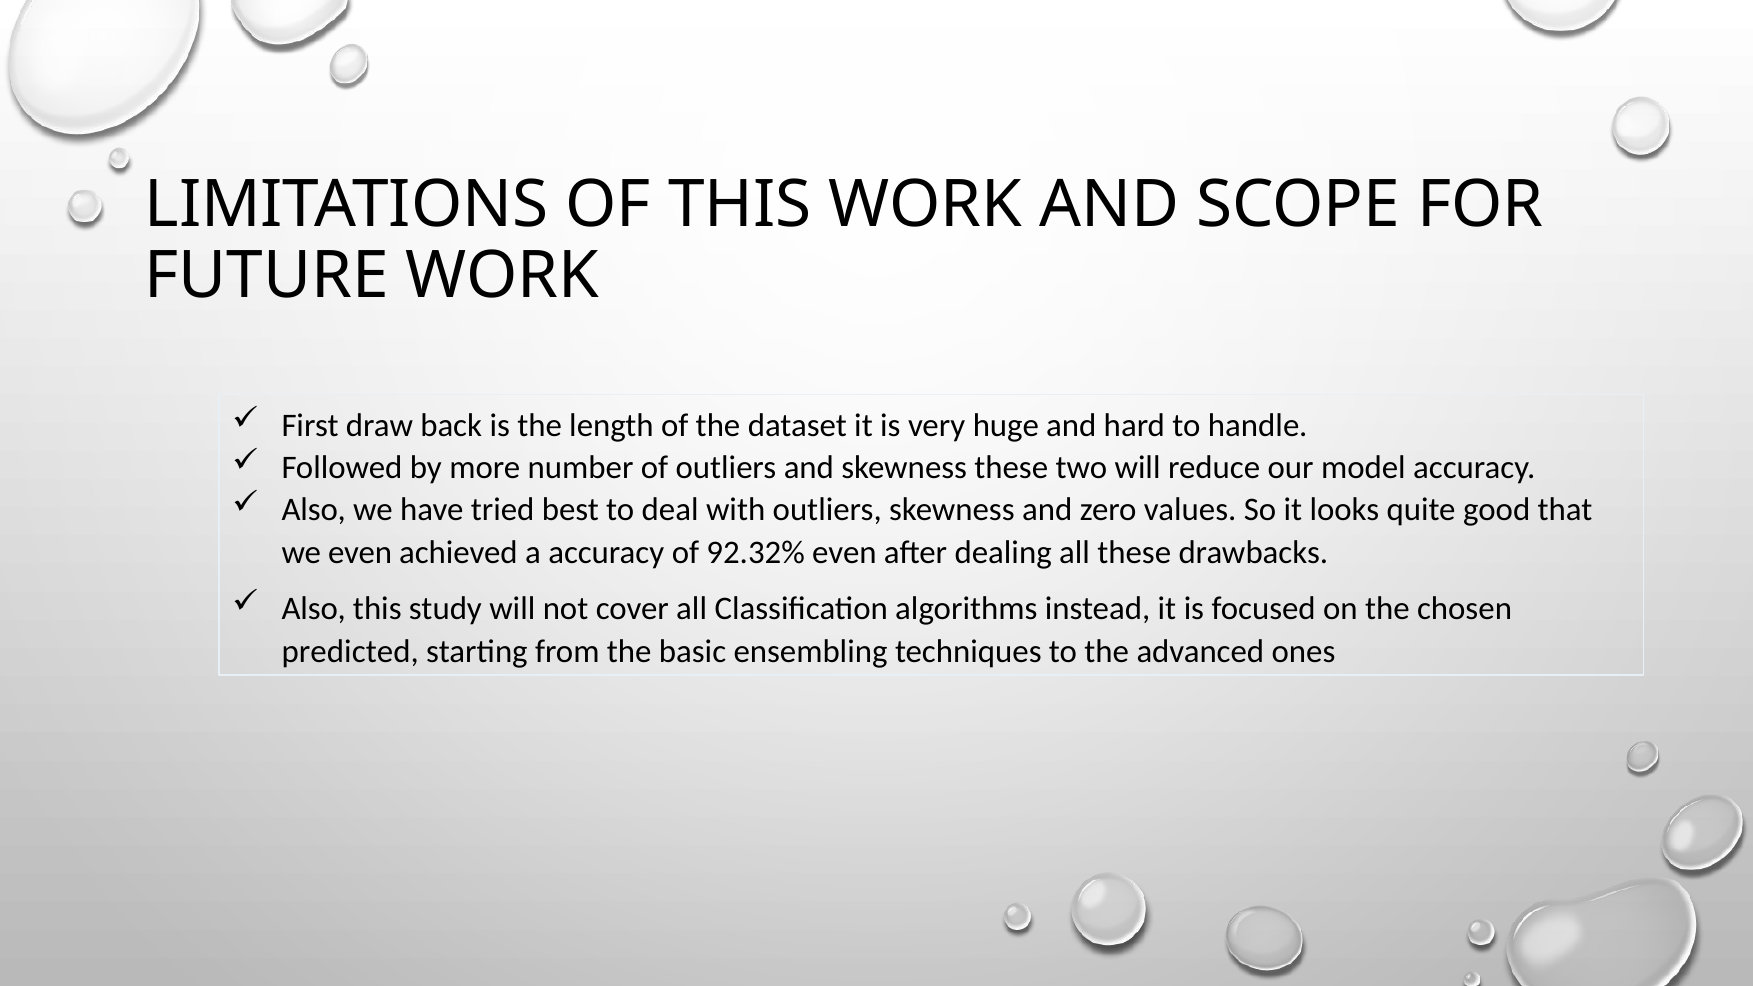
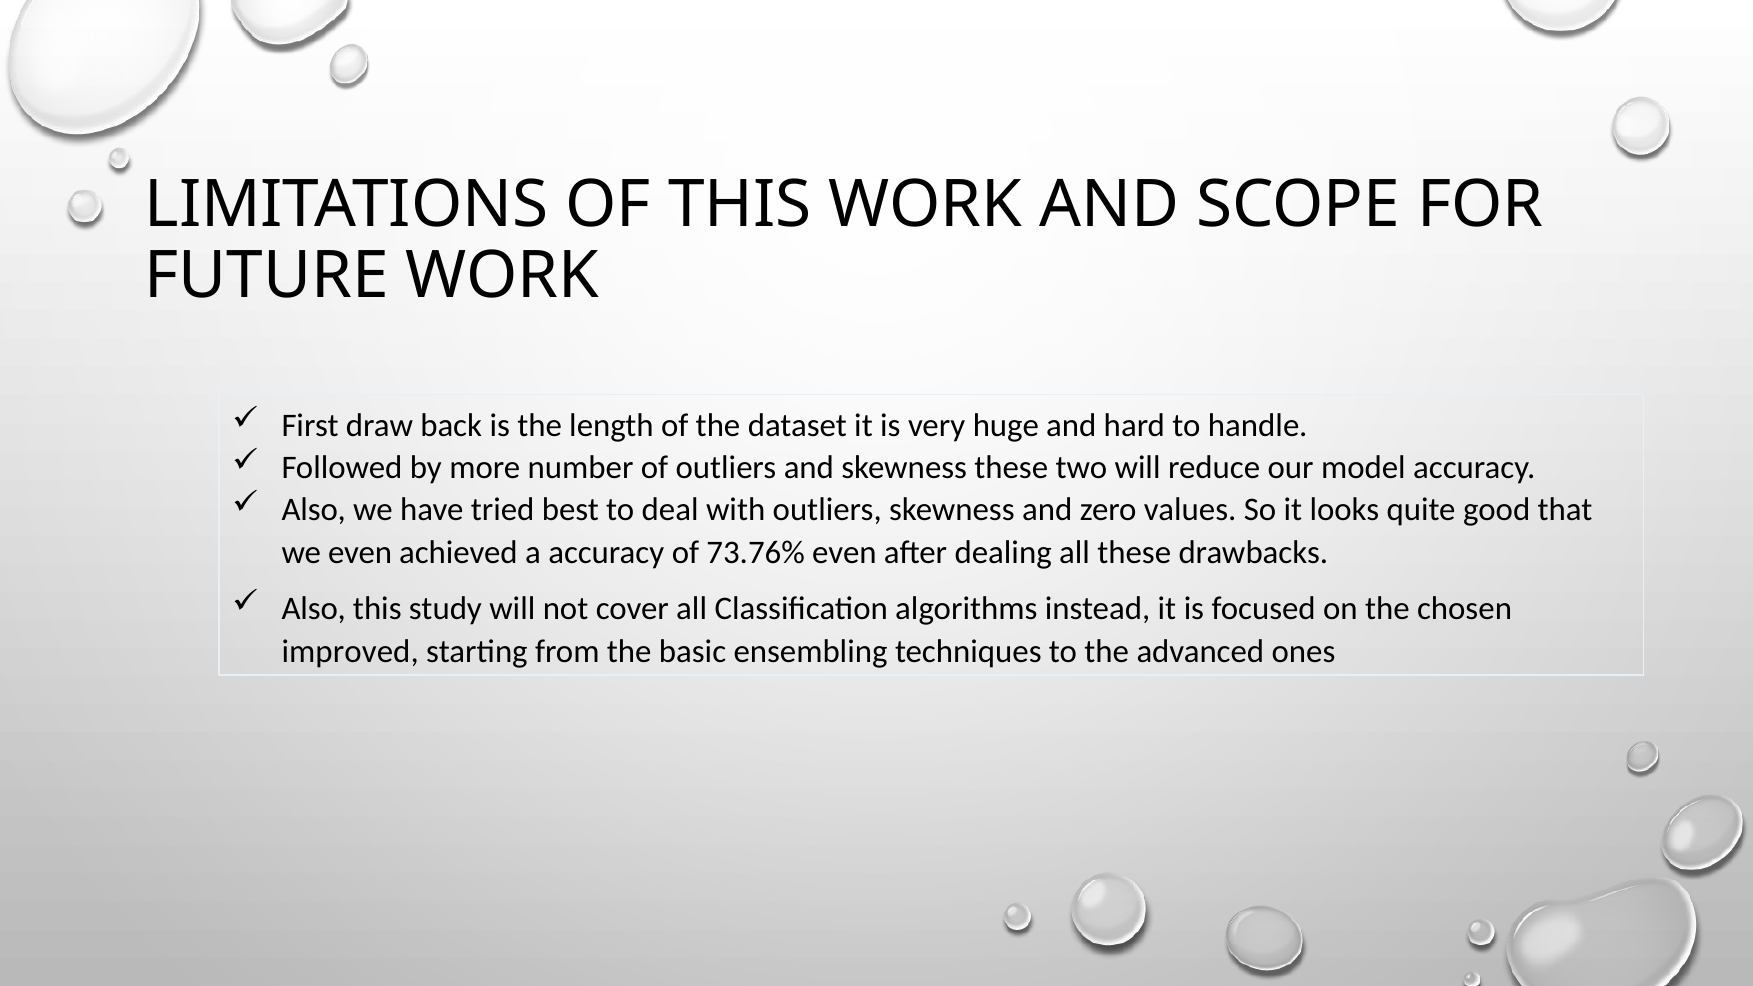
92.32%: 92.32% -> 73.76%
predicted: predicted -> improved
